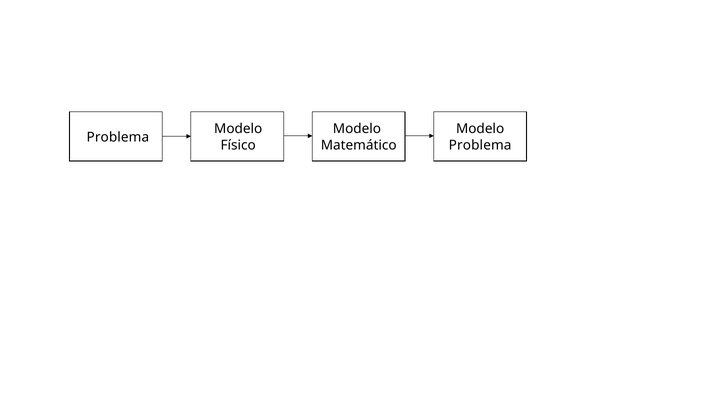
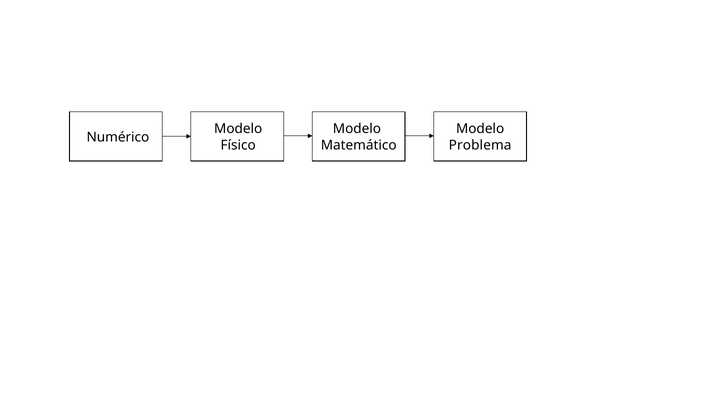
Problema at (118, 137): Problema -> Numérico
